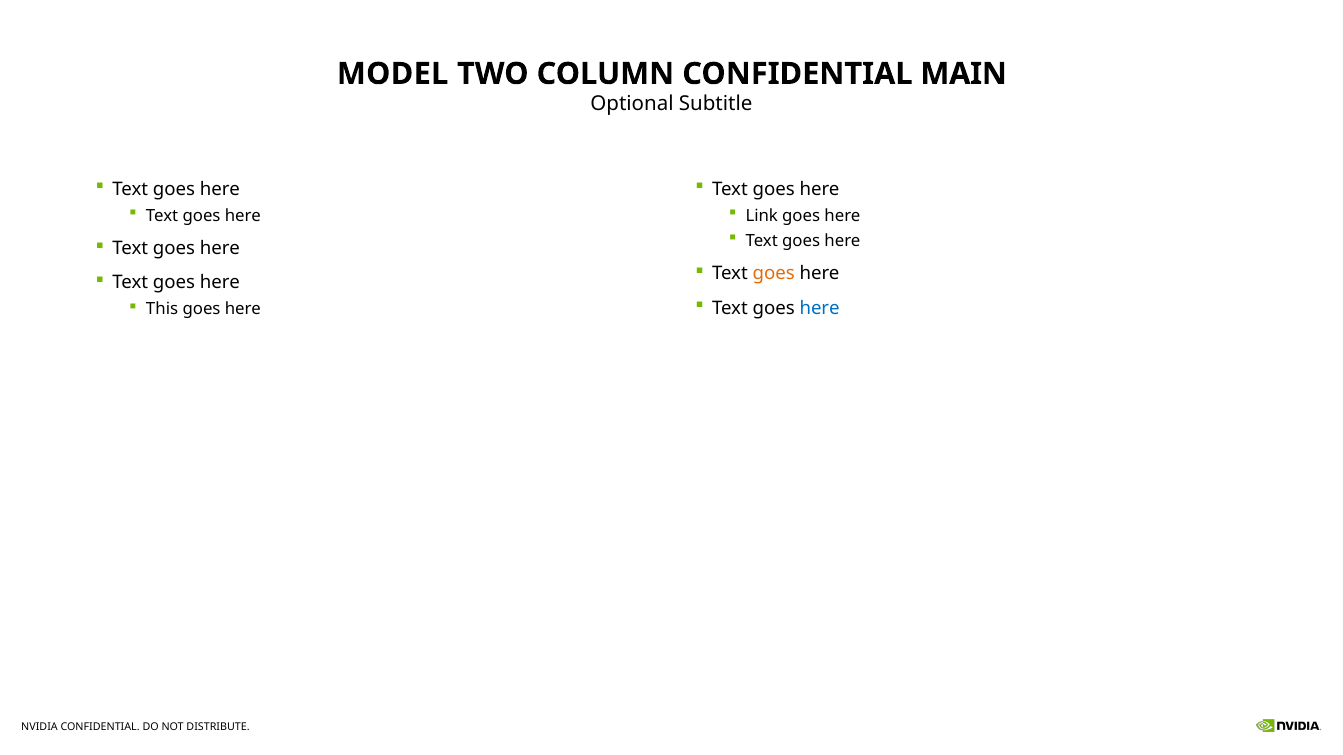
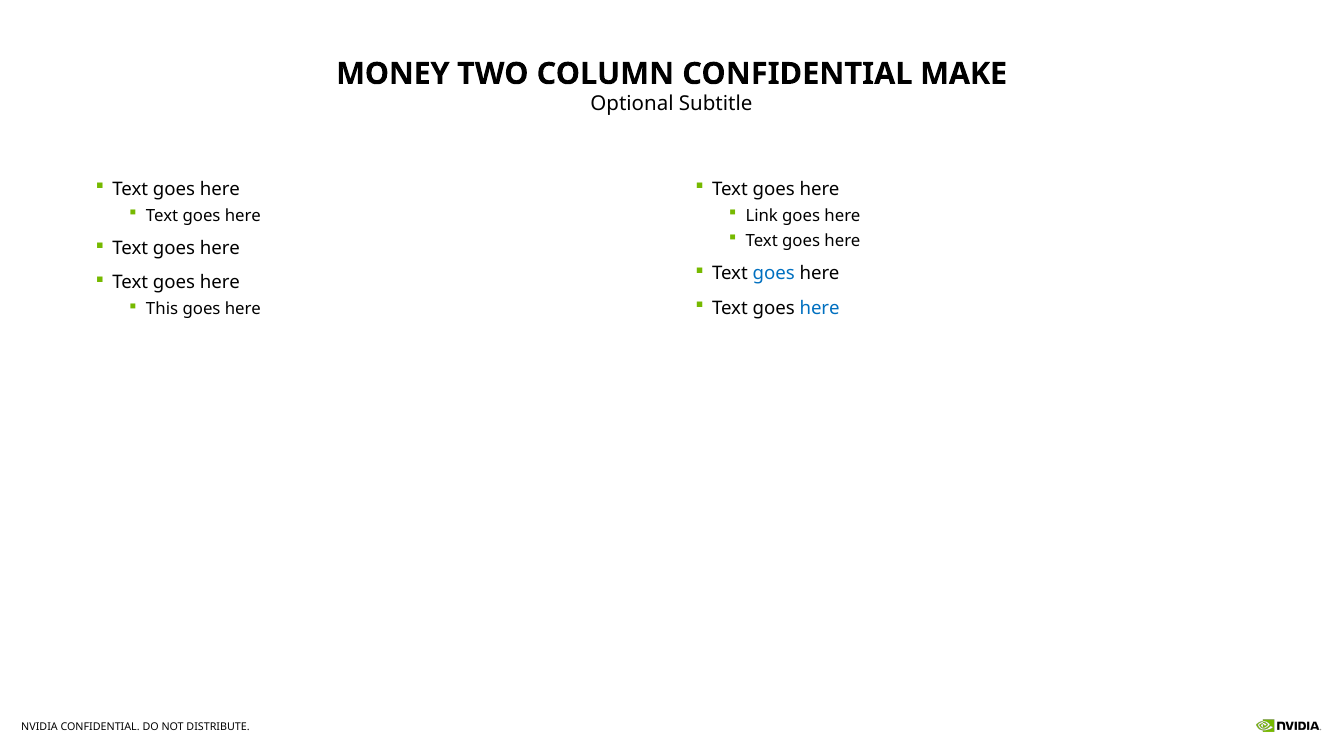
MODEL: MODEL -> MONEY
MAIN: MAIN -> MAKE
goes at (774, 274) colour: orange -> blue
